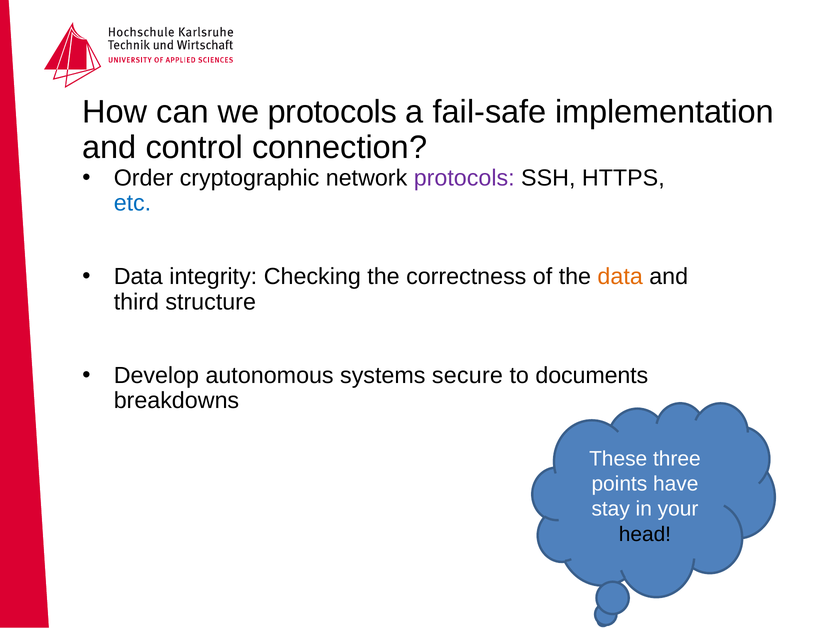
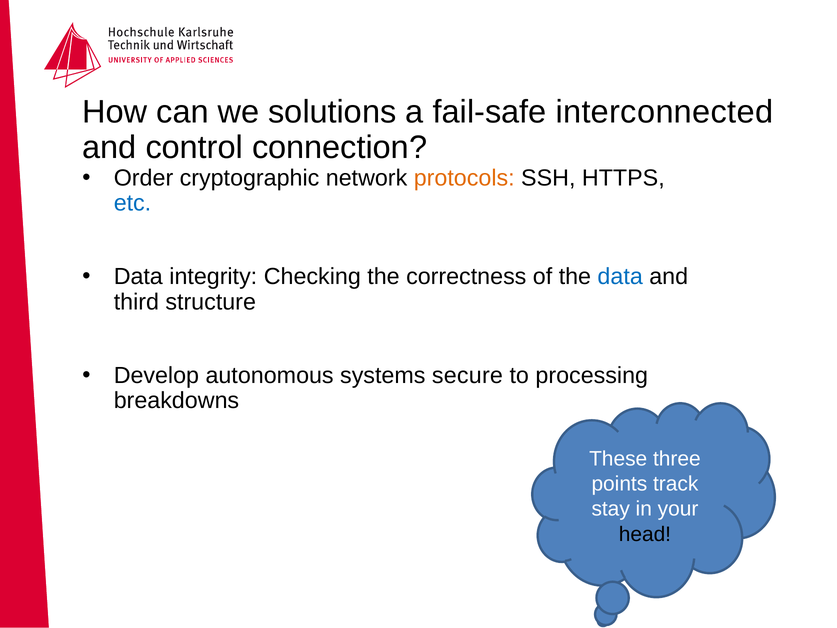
we protocols: protocols -> solutions
implementation: implementation -> interconnected
protocols at (464, 178) colour: purple -> orange
data at (620, 277) colour: orange -> blue
documents: documents -> processing
have: have -> track
